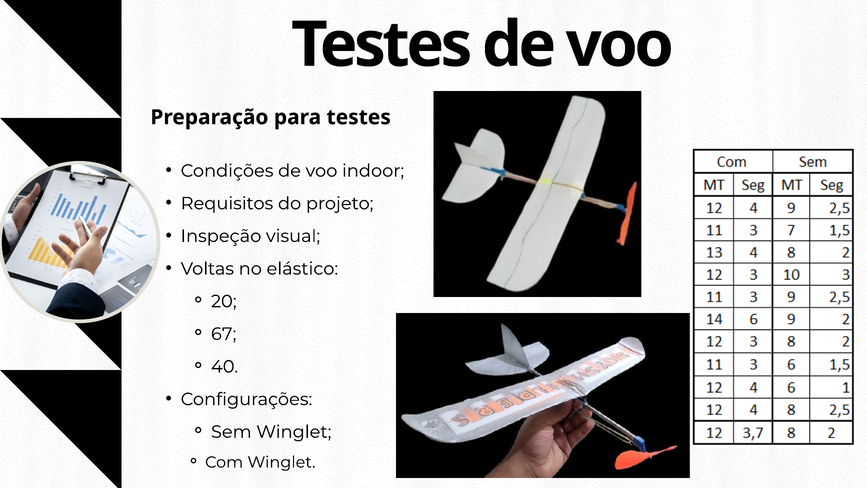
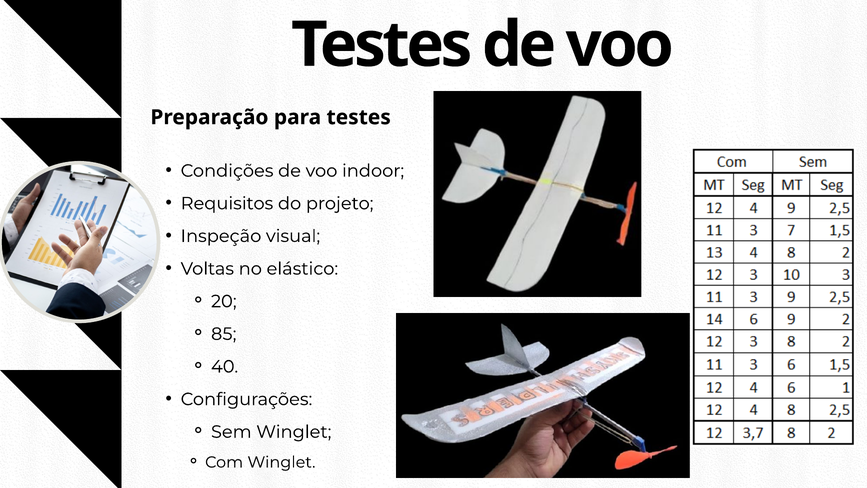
67: 67 -> 85
